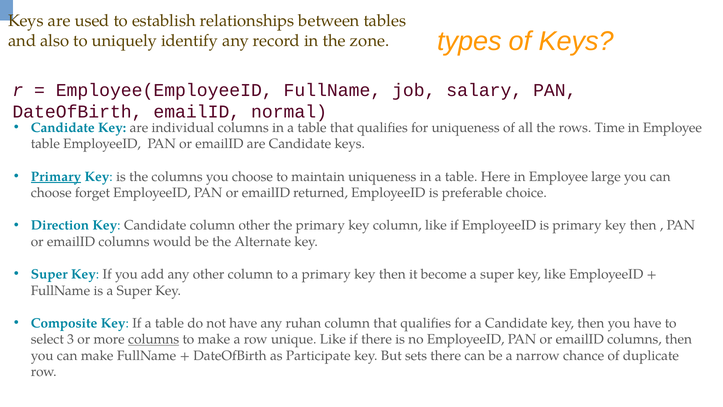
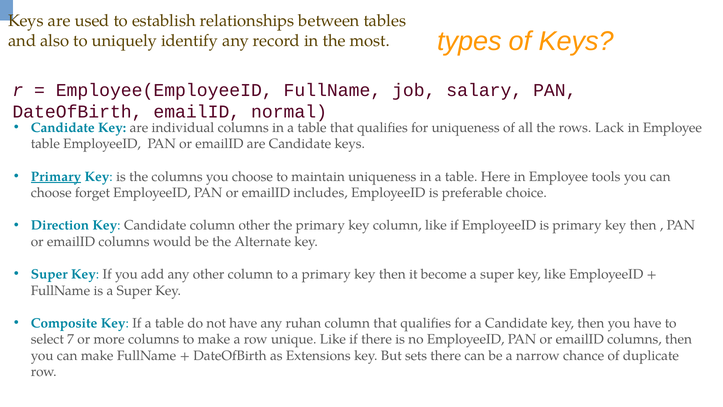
zone: zone -> most
Time: Time -> Lack
large: large -> tools
returned: returned -> includes
3: 3 -> 7
columns at (154, 339) underline: present -> none
Participate: Participate -> Extensions
